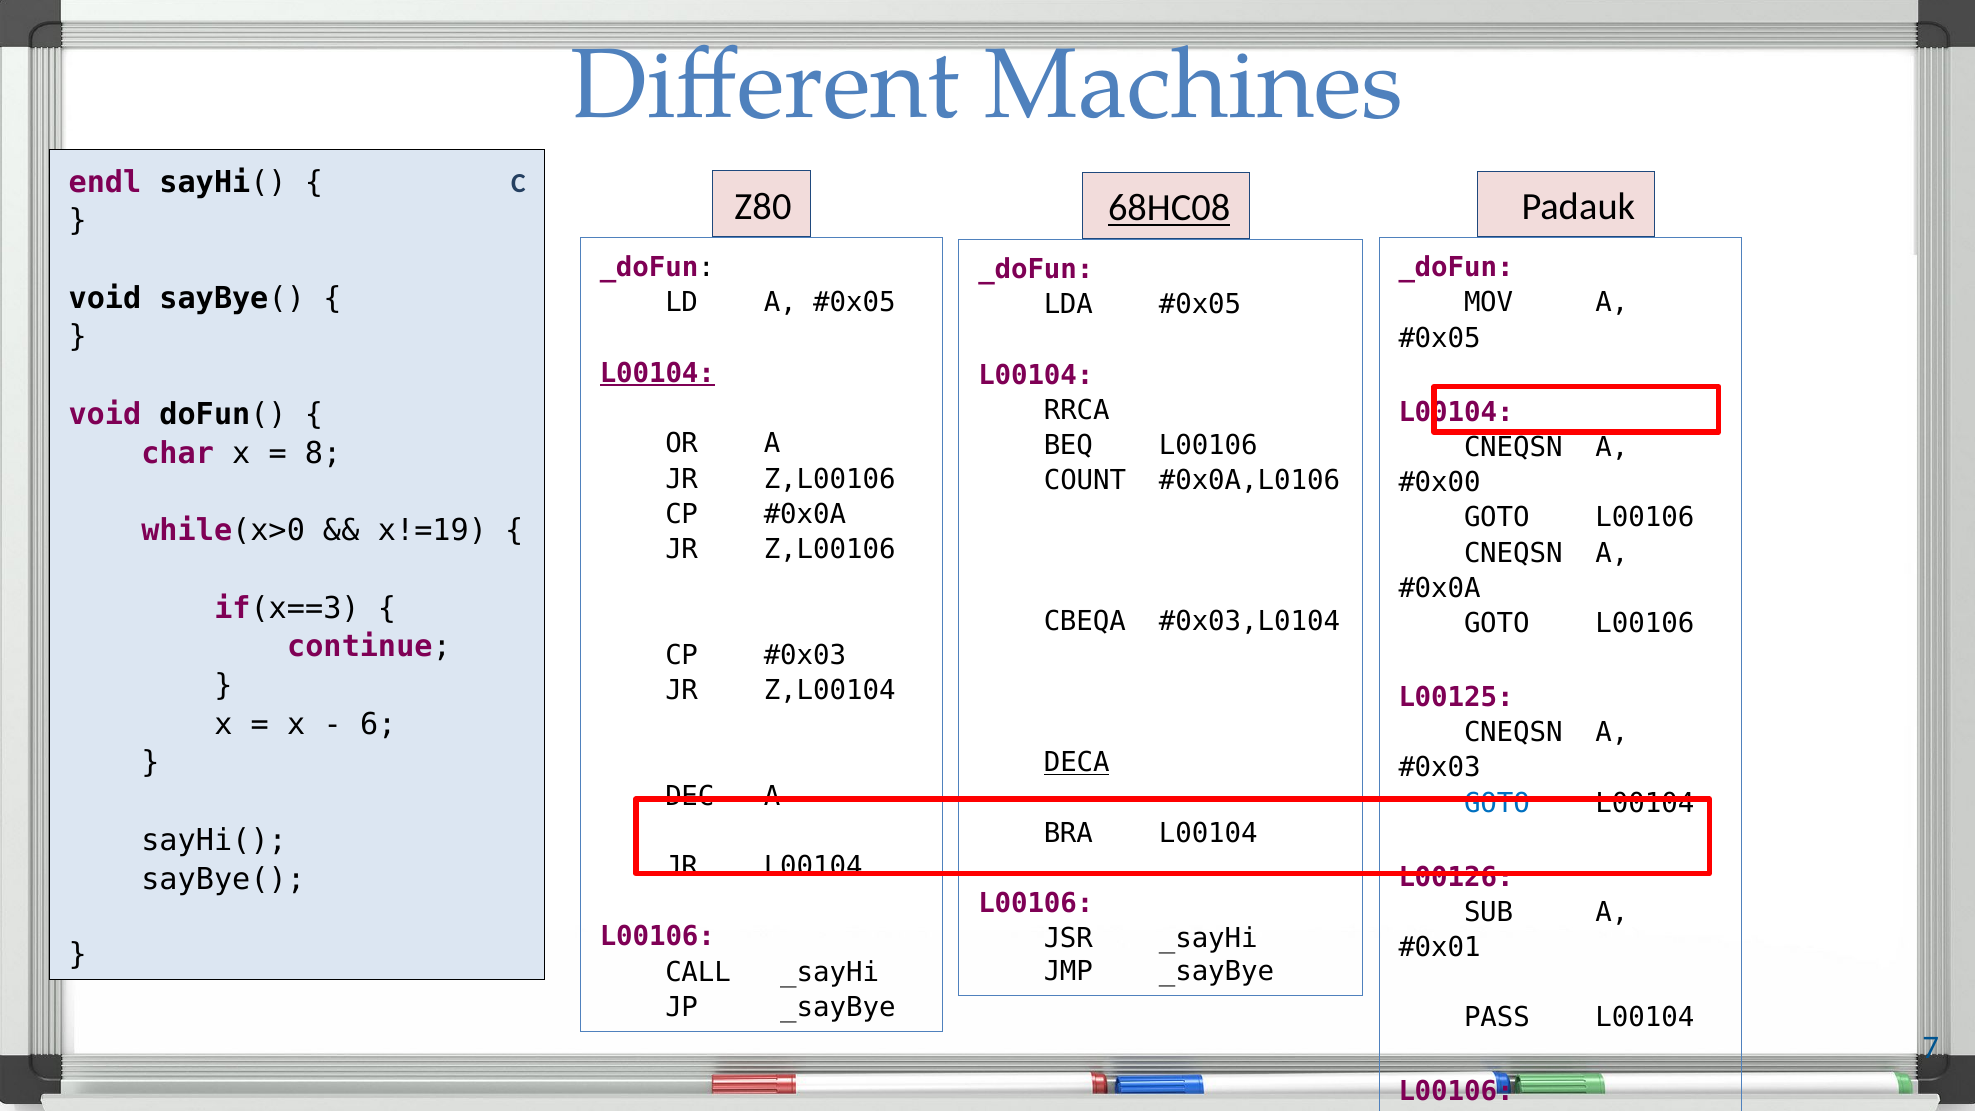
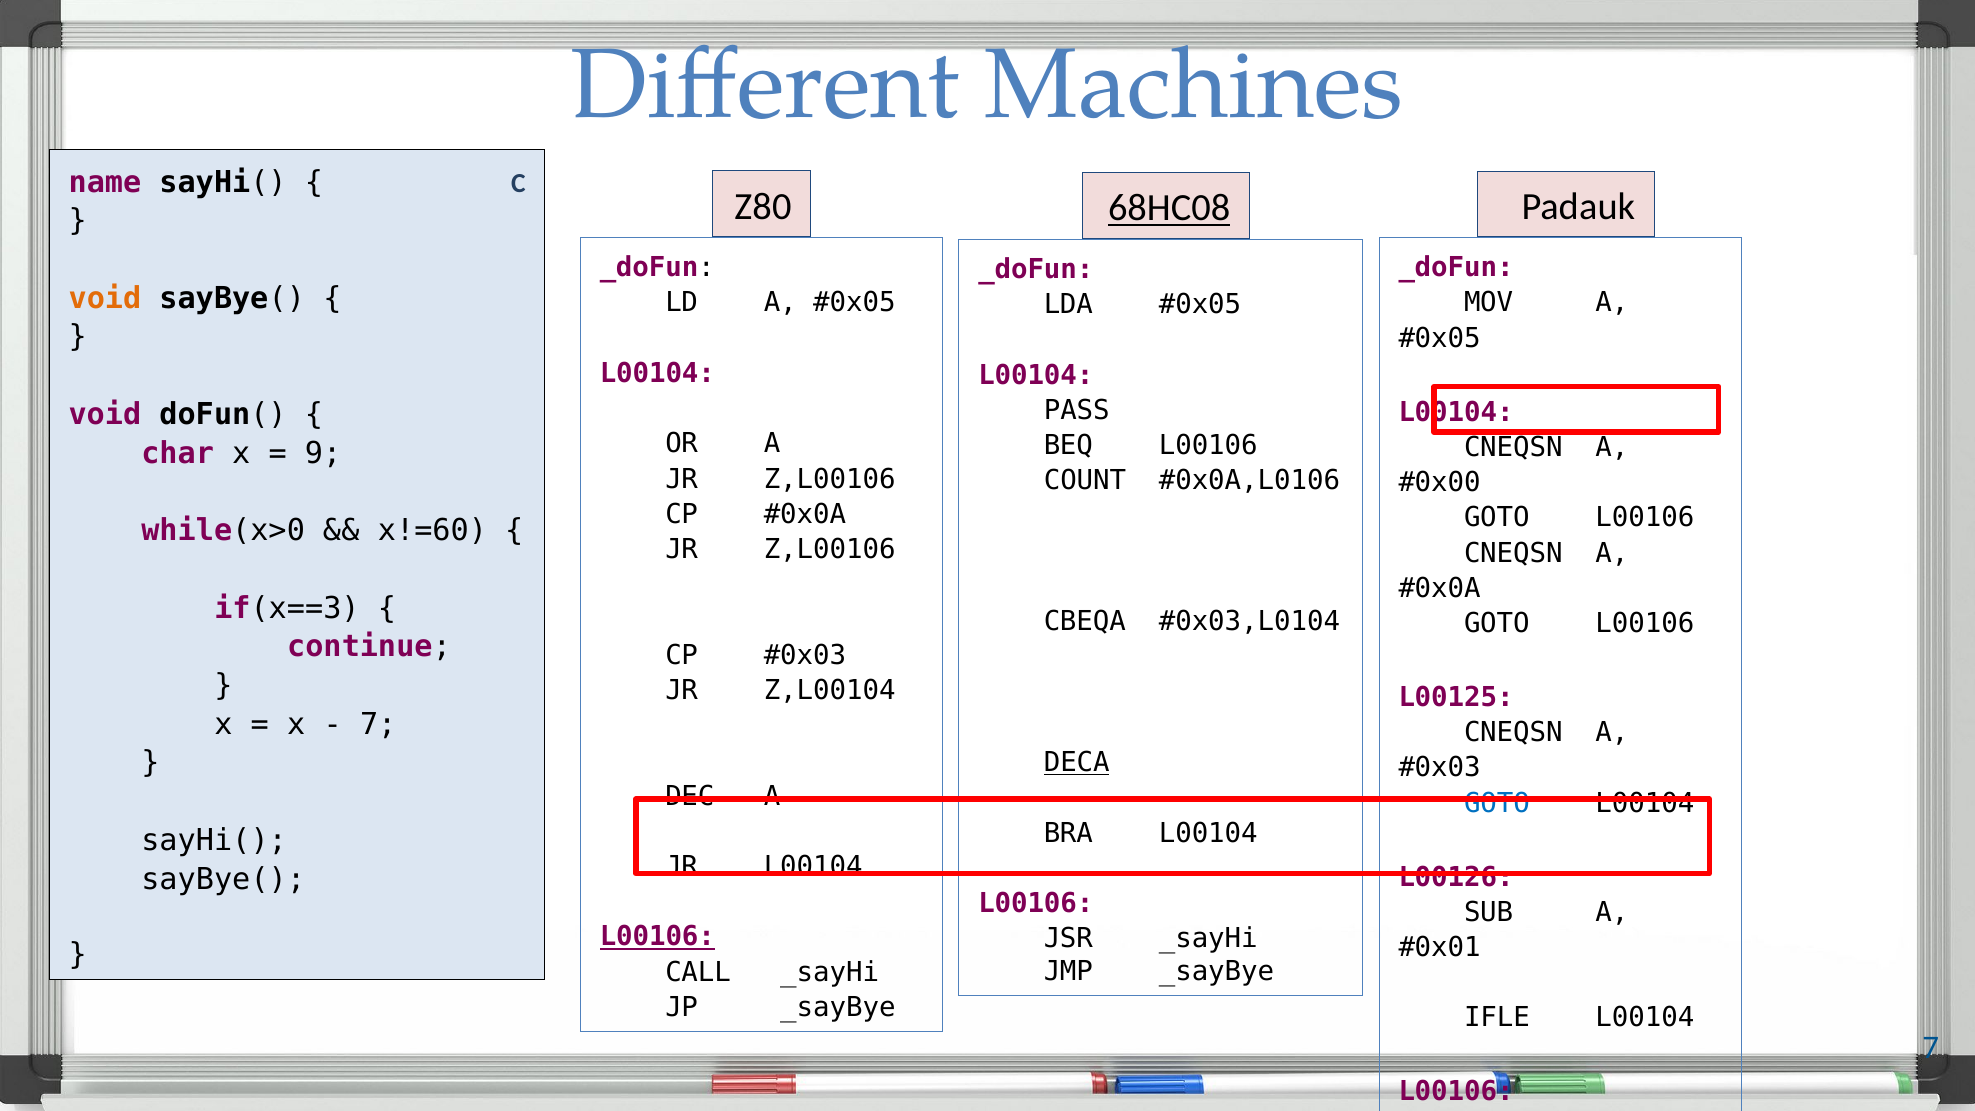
endl: endl -> name
void at (105, 298) colour: black -> orange
L00104 at (657, 373) underline: present -> none
RRCA: RRCA -> PASS
8: 8 -> 9
x!=19: x!=19 -> x!=60
6 at (378, 724): 6 -> 7
L00106 at (657, 937) underline: none -> present
PASS: PASS -> IFLE
